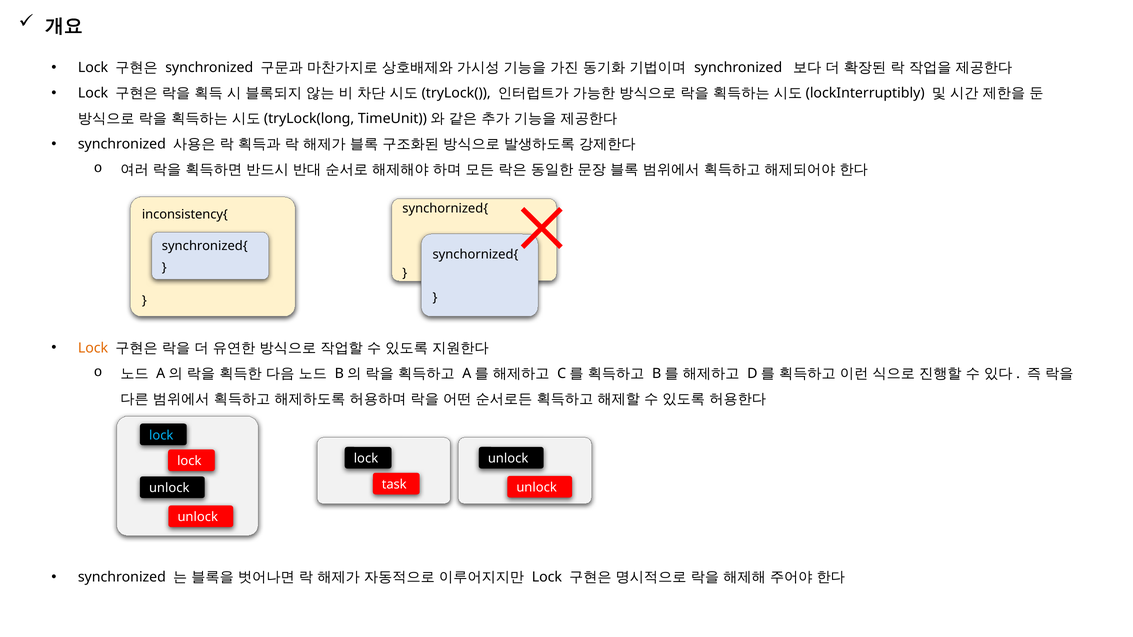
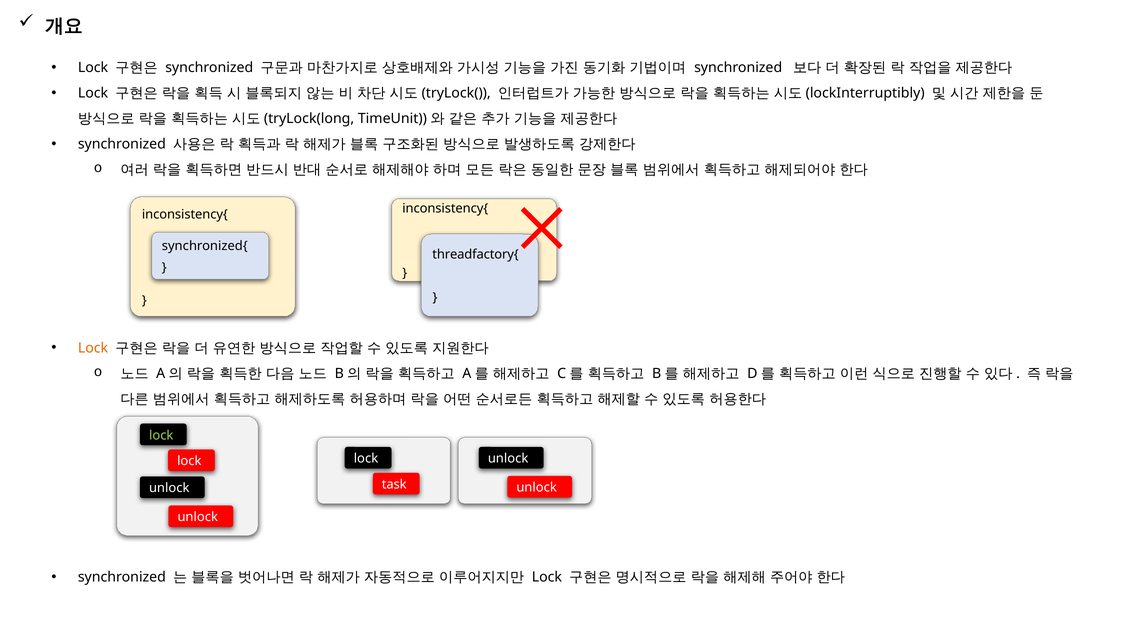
synchornized{ at (445, 209): synchornized{ -> inconsistency{
synchornized{ at (475, 255): synchornized{ -> threadfactory{
lock at (161, 436) colour: light blue -> light green
